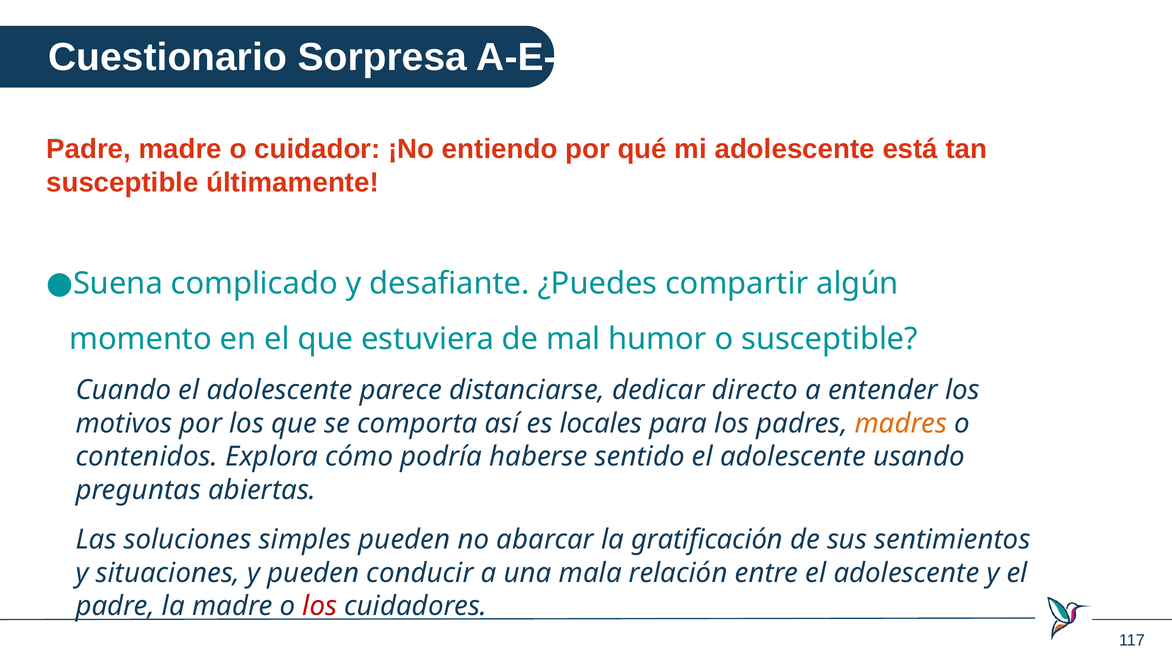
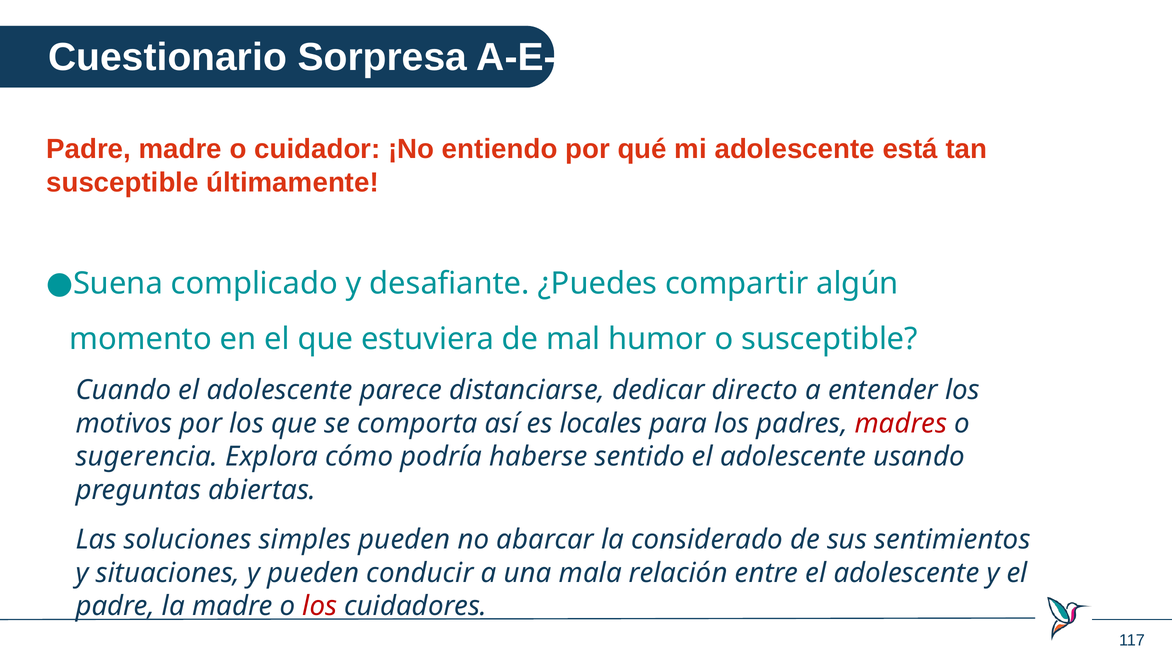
madres colour: orange -> red
contenidos: contenidos -> sugerencia
gratificación: gratificación -> considerado
